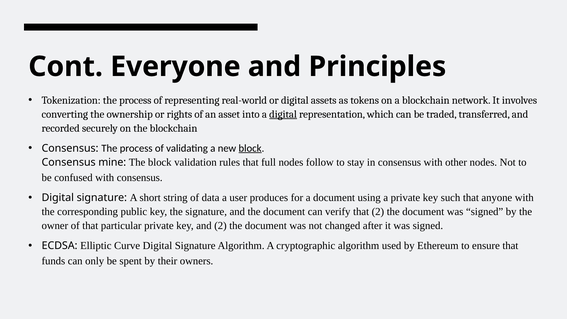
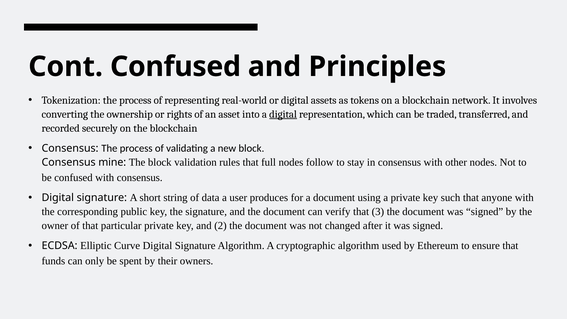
Cont Everyone: Everyone -> Confused
block at (250, 148) underline: present -> none
that 2: 2 -> 3
